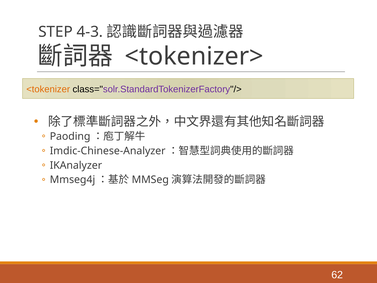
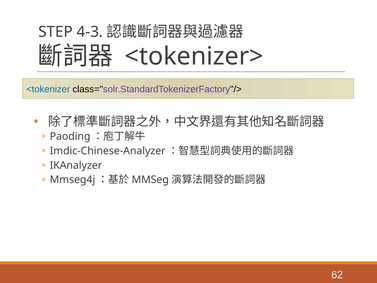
<tokenizer colour: orange -> blue
